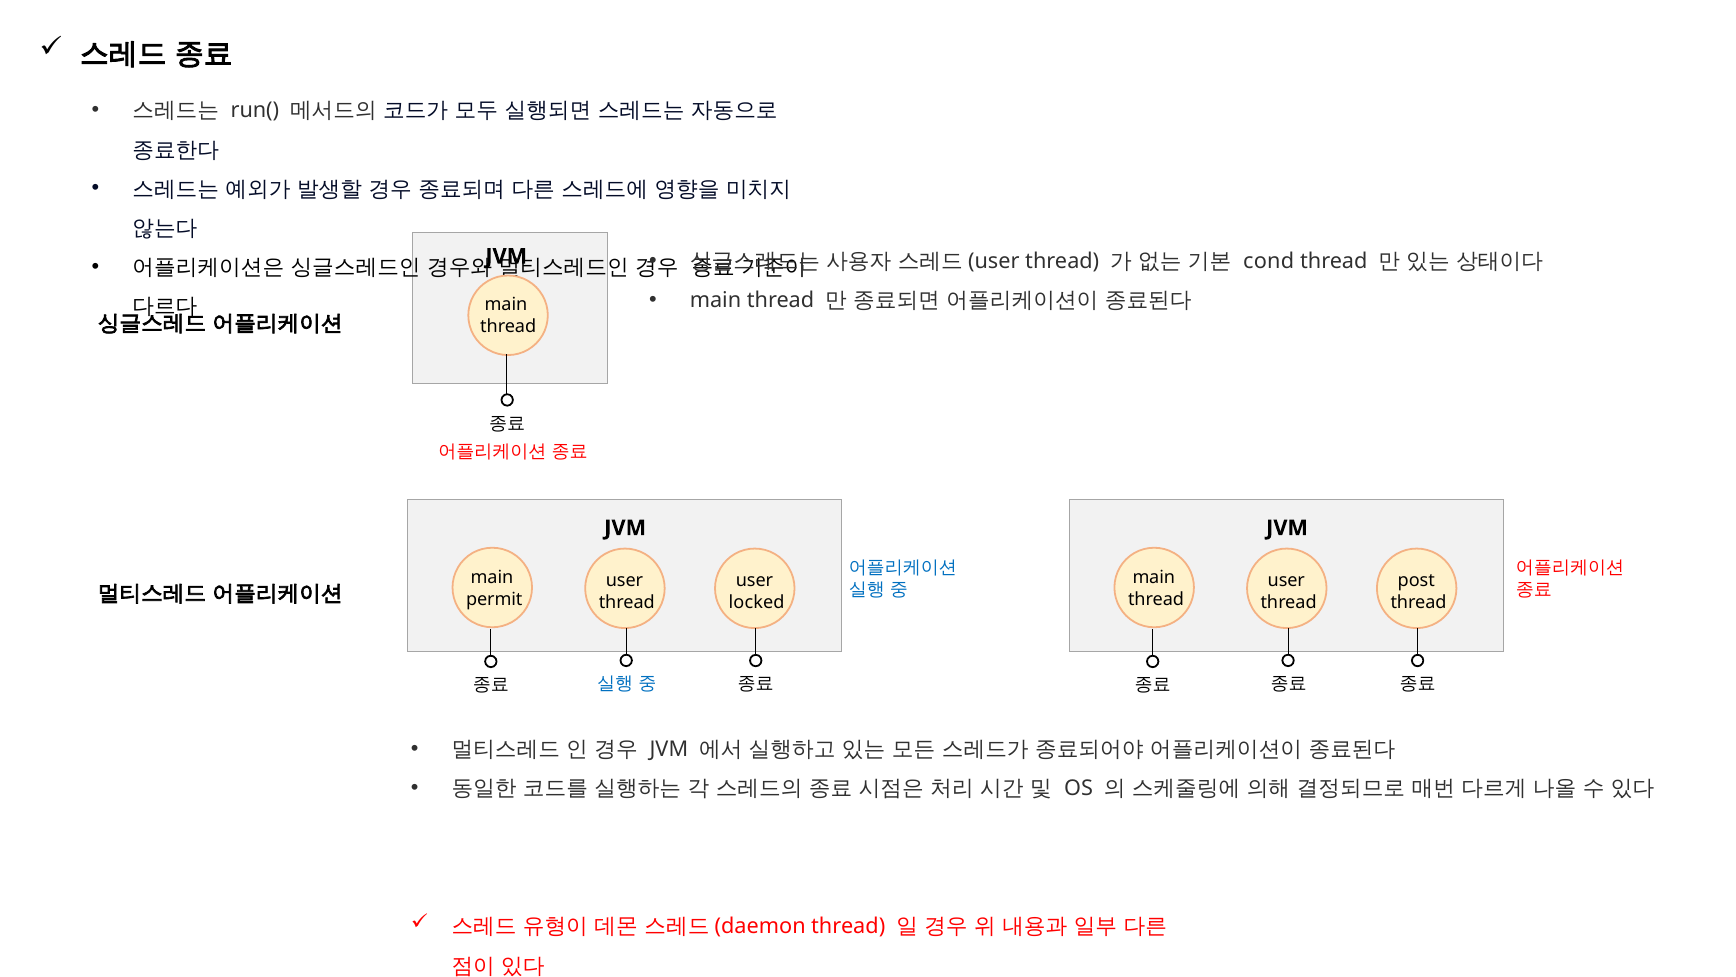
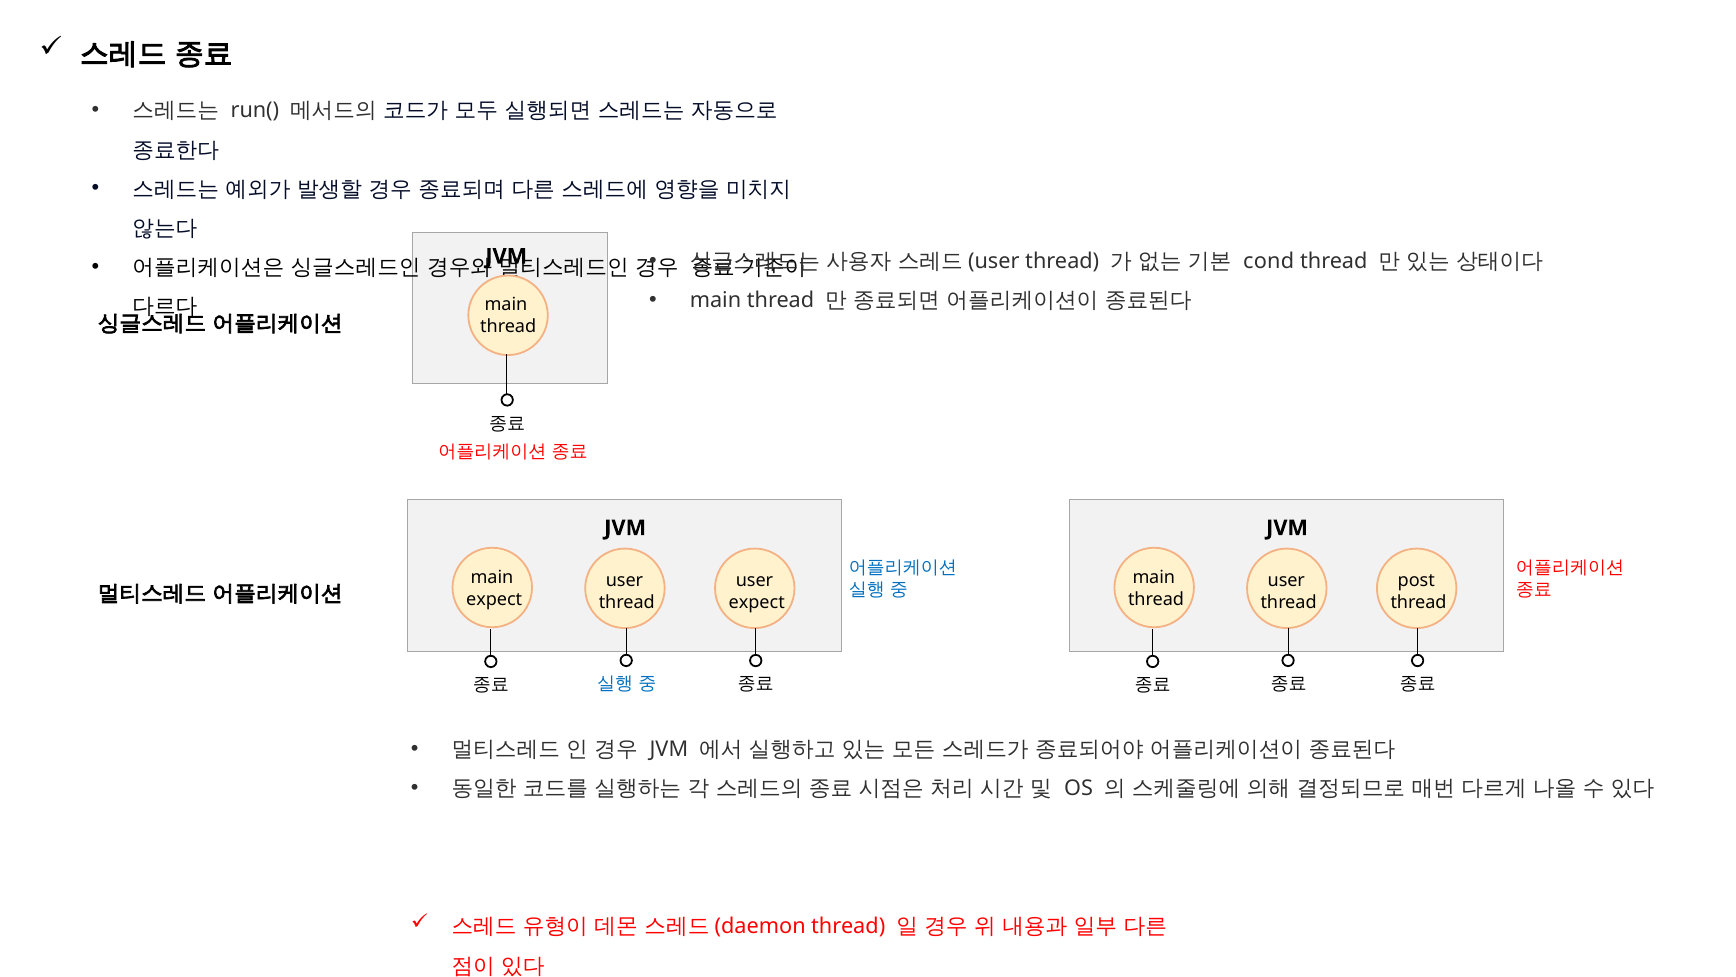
permit at (494, 599): permit -> expect
locked at (757, 602): locked -> expect
